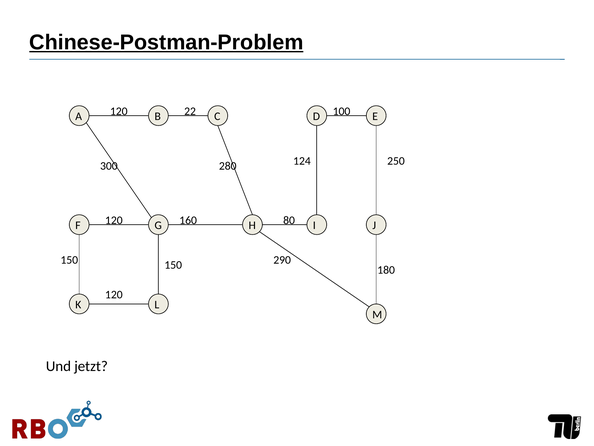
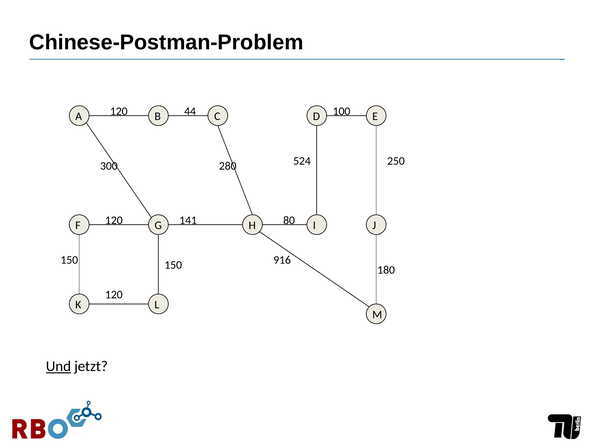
Chinese-Postman-Problem underline: present -> none
22: 22 -> 44
124: 124 -> 524
160: 160 -> 141
290: 290 -> 916
Und underline: none -> present
